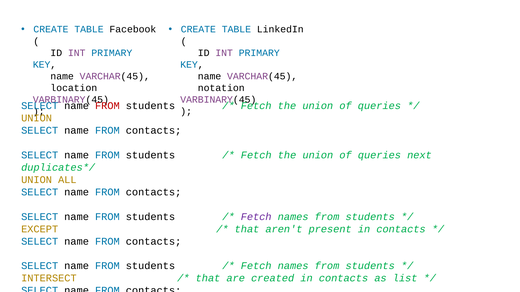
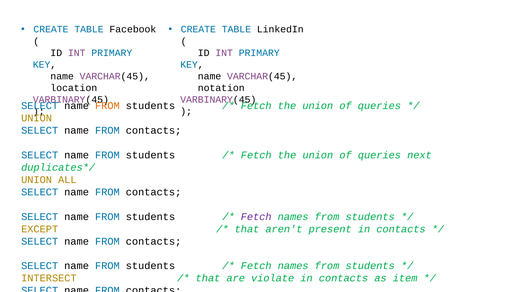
FROM at (107, 106) colour: red -> orange
created: created -> violate
list: list -> item
